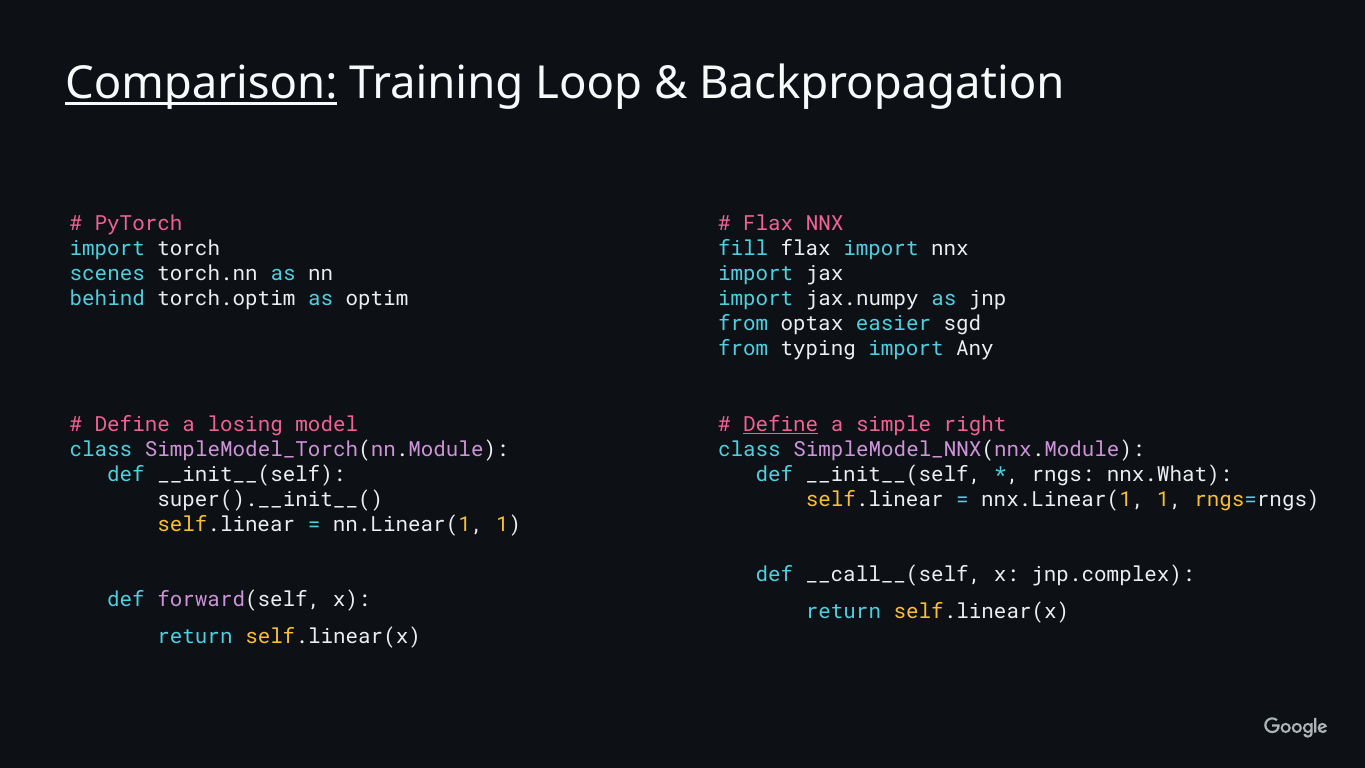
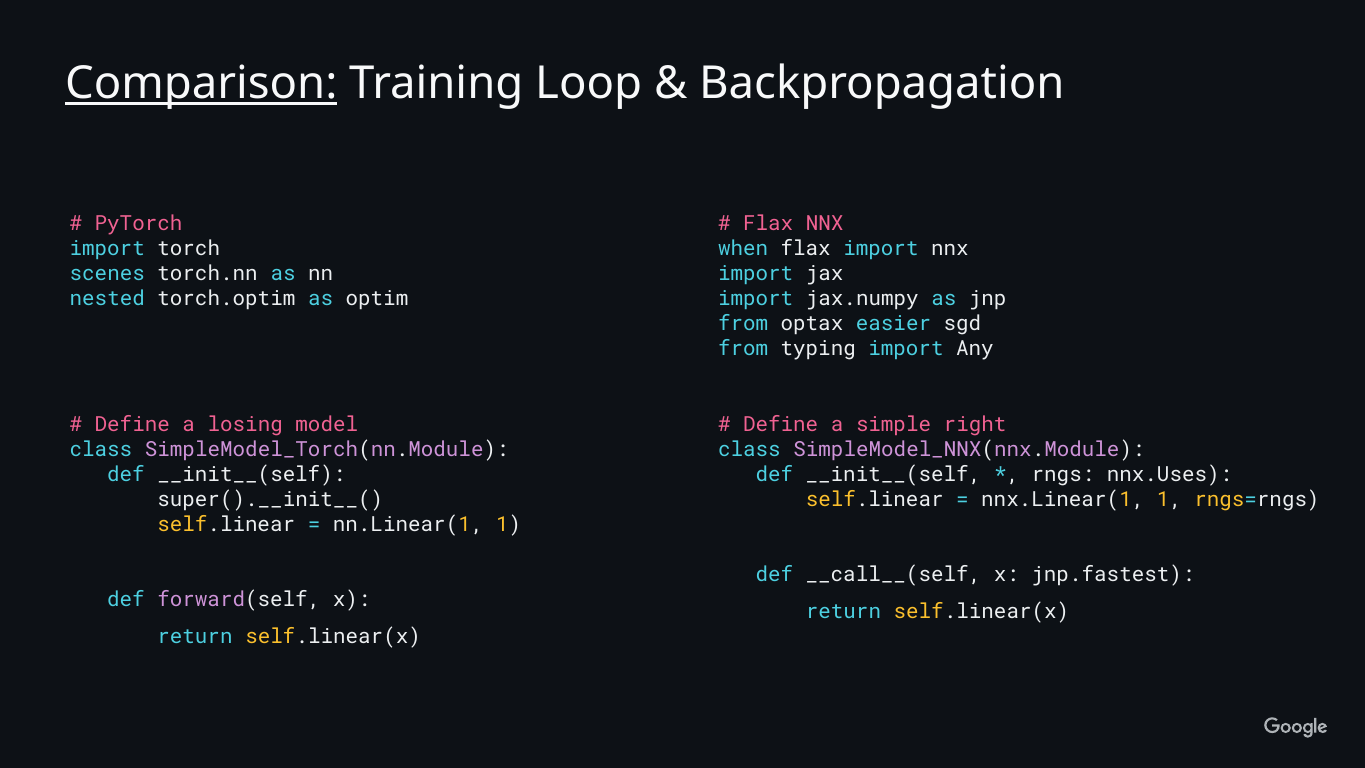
fill: fill -> when
behind: behind -> nested
Define at (781, 424) underline: present -> none
nnx.What: nnx.What -> nnx.Uses
jnp.complex: jnp.complex -> jnp.fastest
